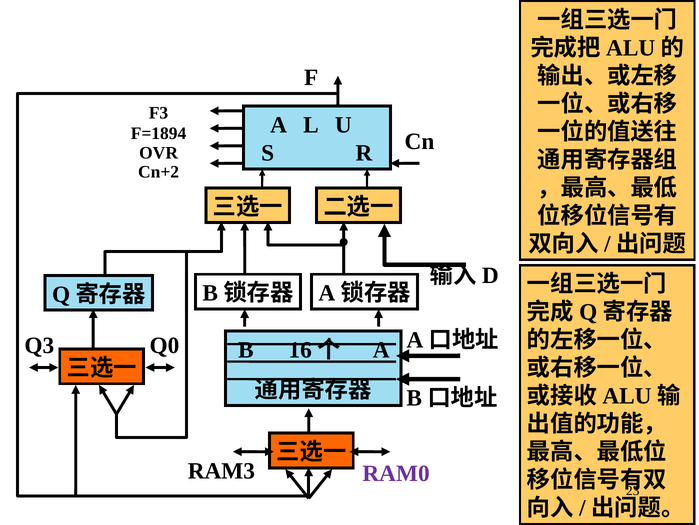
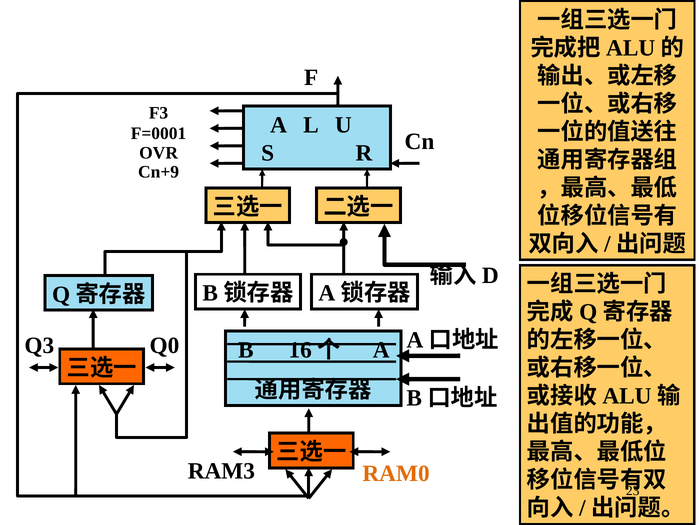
F=1894: F=1894 -> F=0001
Cn+2: Cn+2 -> Cn+9
RAM0 colour: purple -> orange
